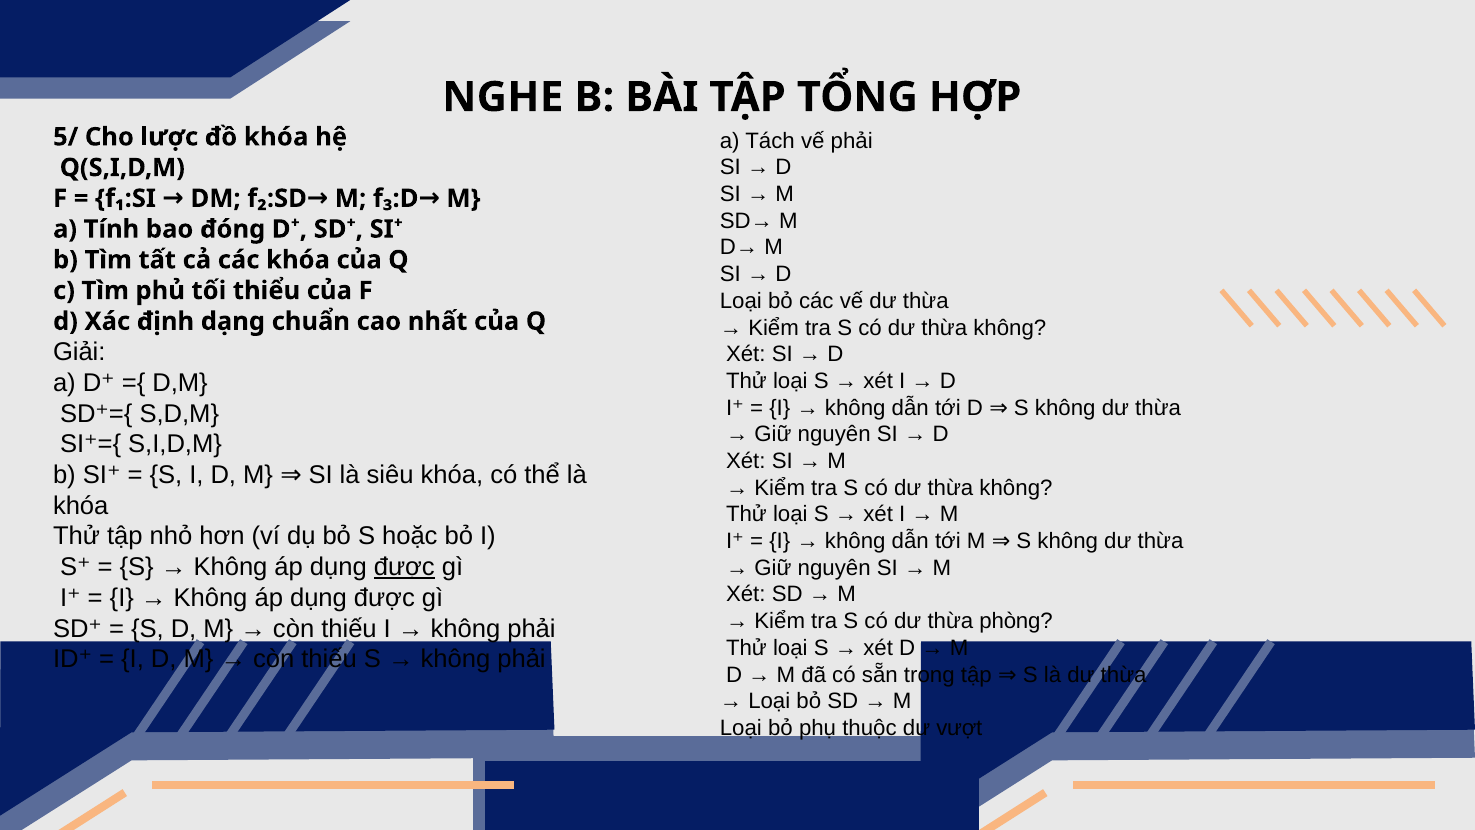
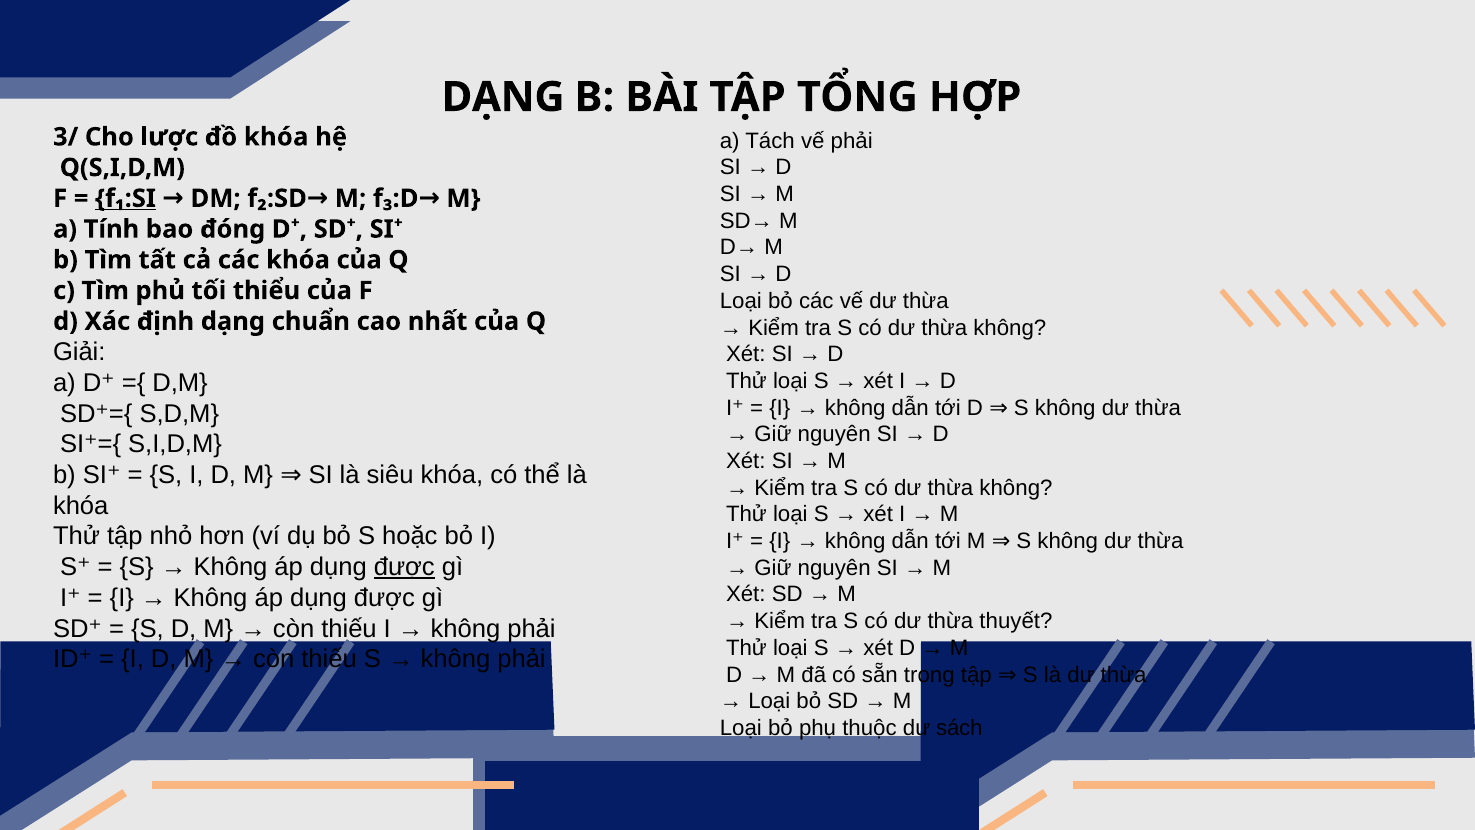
NGHE at (503, 97): NGHE -> DẠNG
5/: 5/ -> 3/
f₁:SI underline: none -> present
phòng: phòng -> thuyết
vượt: vượt -> sách
